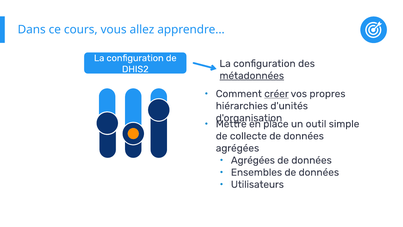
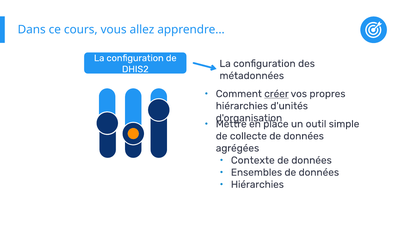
métadonnées underline: present -> none
Agrégées at (253, 160): Agrégées -> Contexte
Utilisateurs at (257, 184): Utilisateurs -> Hiérarchies
